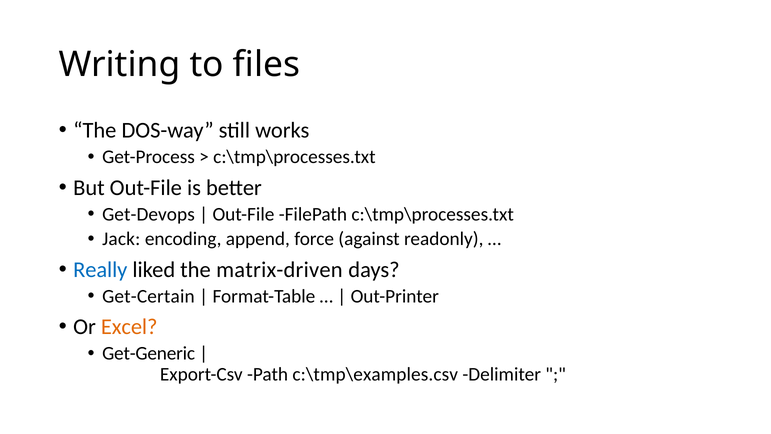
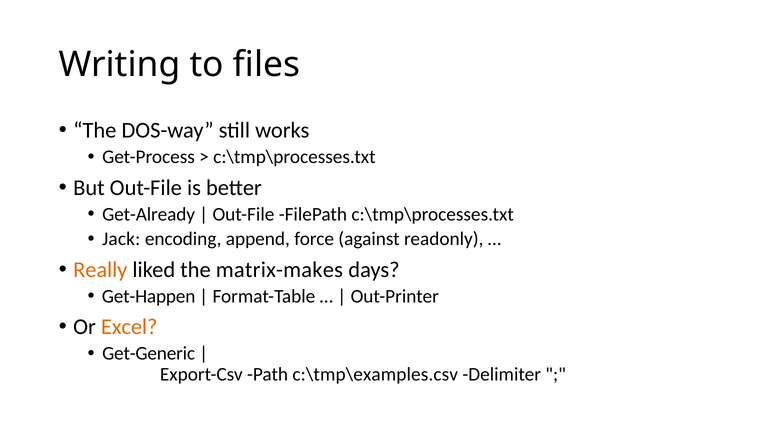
Get-Devops: Get-Devops -> Get-Already
Really colour: blue -> orange
matrix-driven: matrix-driven -> matrix-makes
Get-Certain: Get-Certain -> Get-Happen
